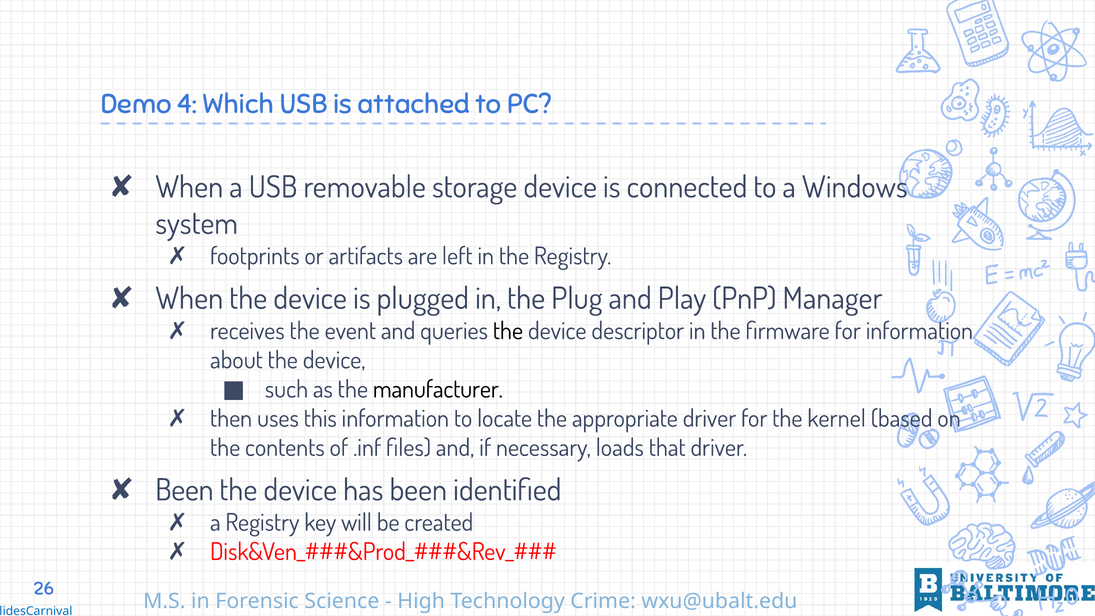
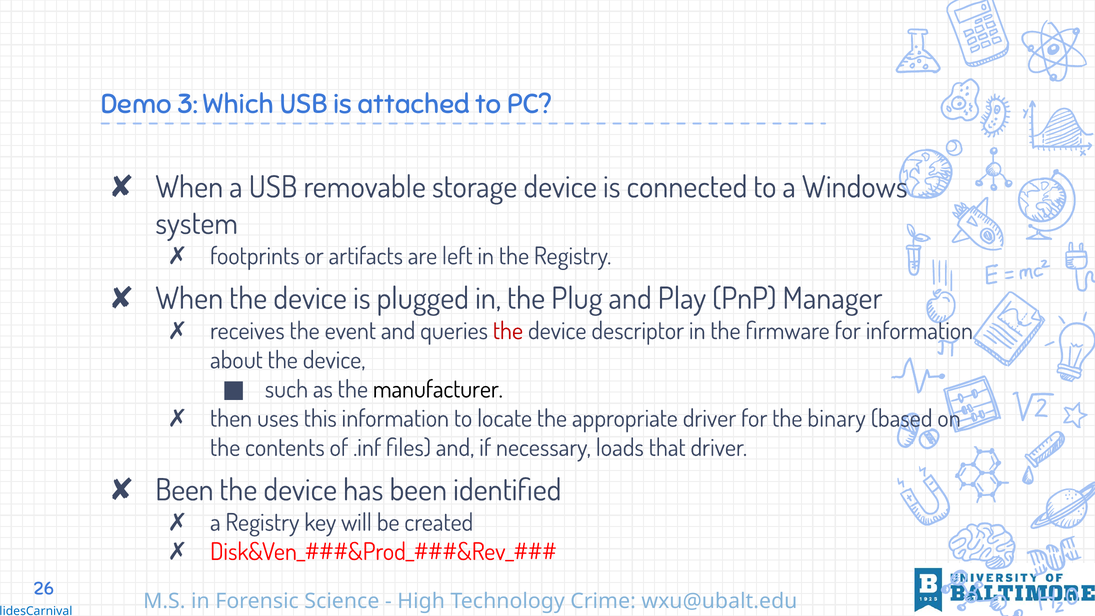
4: 4 -> 3
the at (508, 331) colour: black -> red
kernel: kernel -> binary
